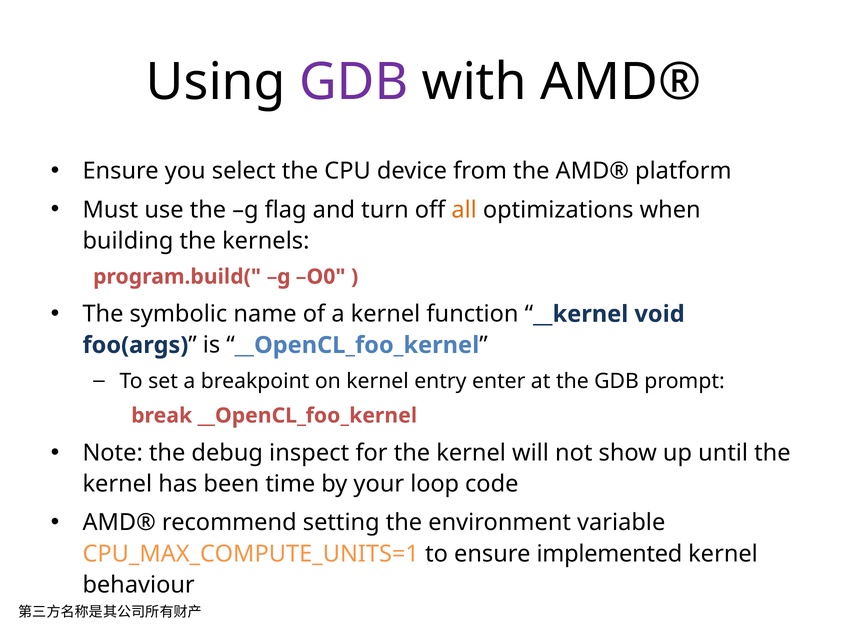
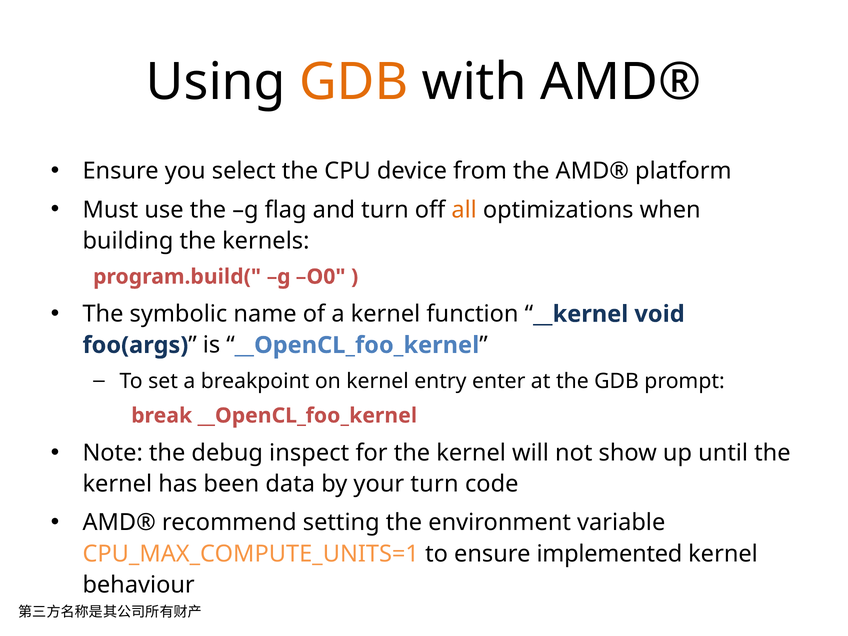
GDB at (354, 82) colour: purple -> orange
time: time -> data
your loop: loop -> turn
